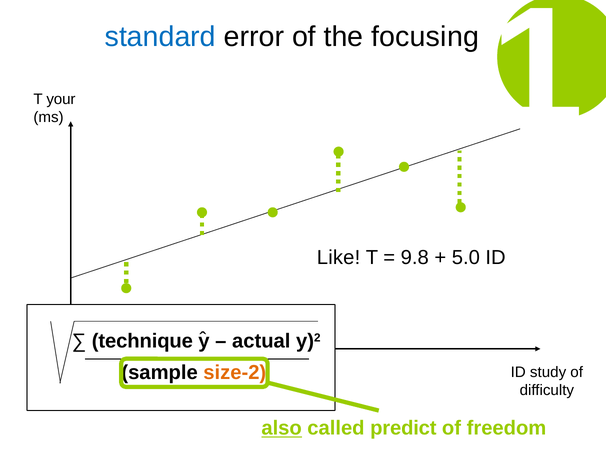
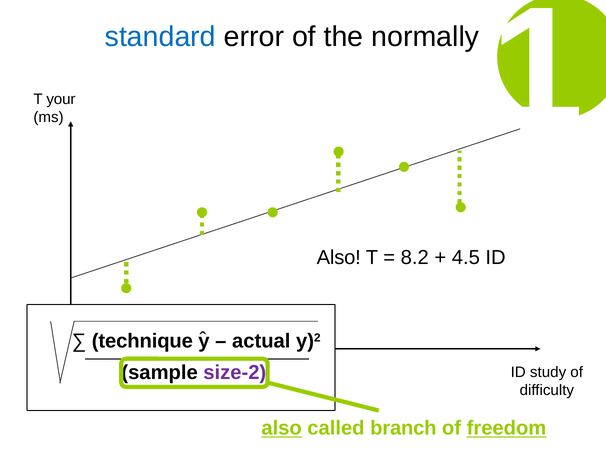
focusing: focusing -> normally
Like at (339, 257): Like -> Also
9.8: 9.8 -> 8.2
5.0: 5.0 -> 4.5
size-2 colour: orange -> purple
predict: predict -> branch
freedom underline: none -> present
